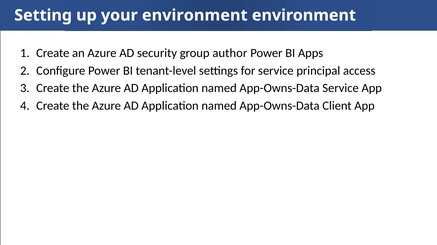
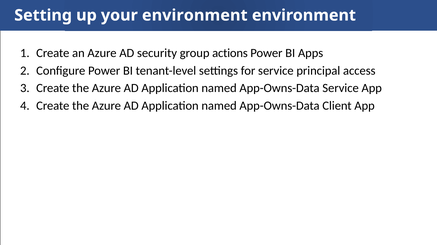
author: author -> actions
